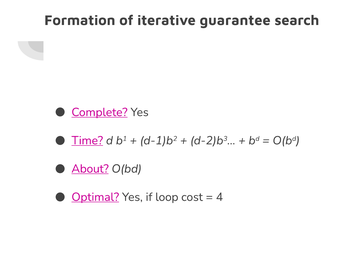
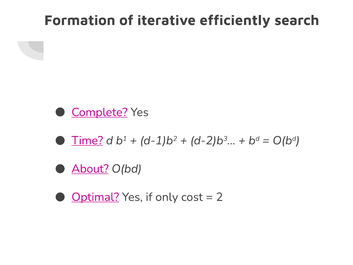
guarantee: guarantee -> efficiently
loop: loop -> only
4: 4 -> 2
